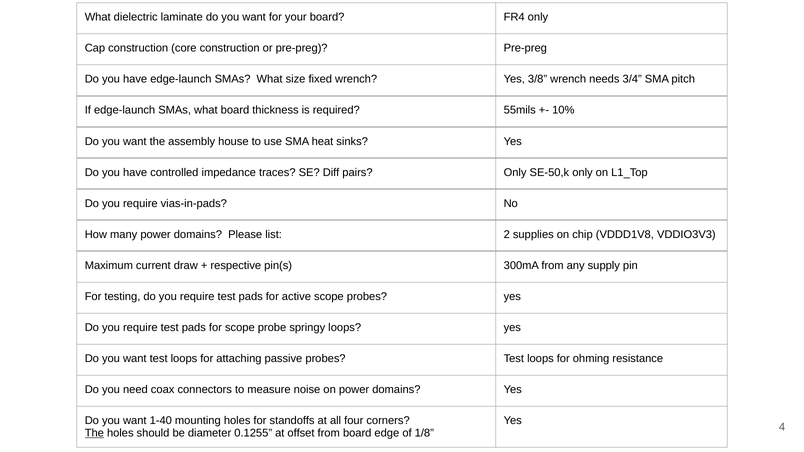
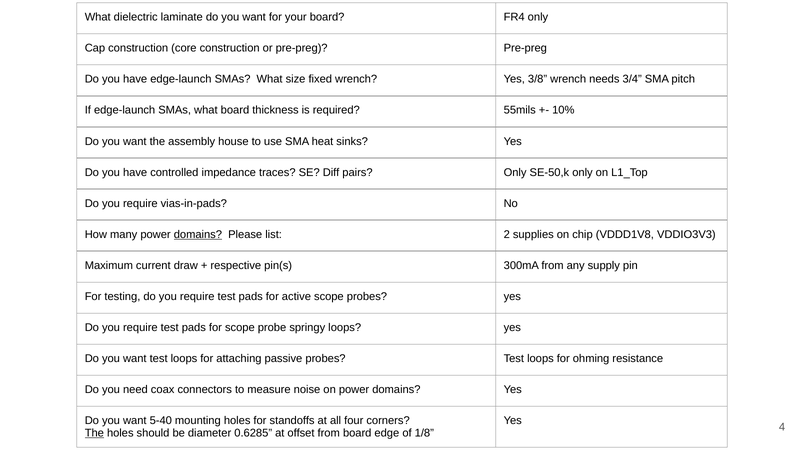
domains at (198, 235) underline: none -> present
1-40: 1-40 -> 5-40
0.1255: 0.1255 -> 0.6285
